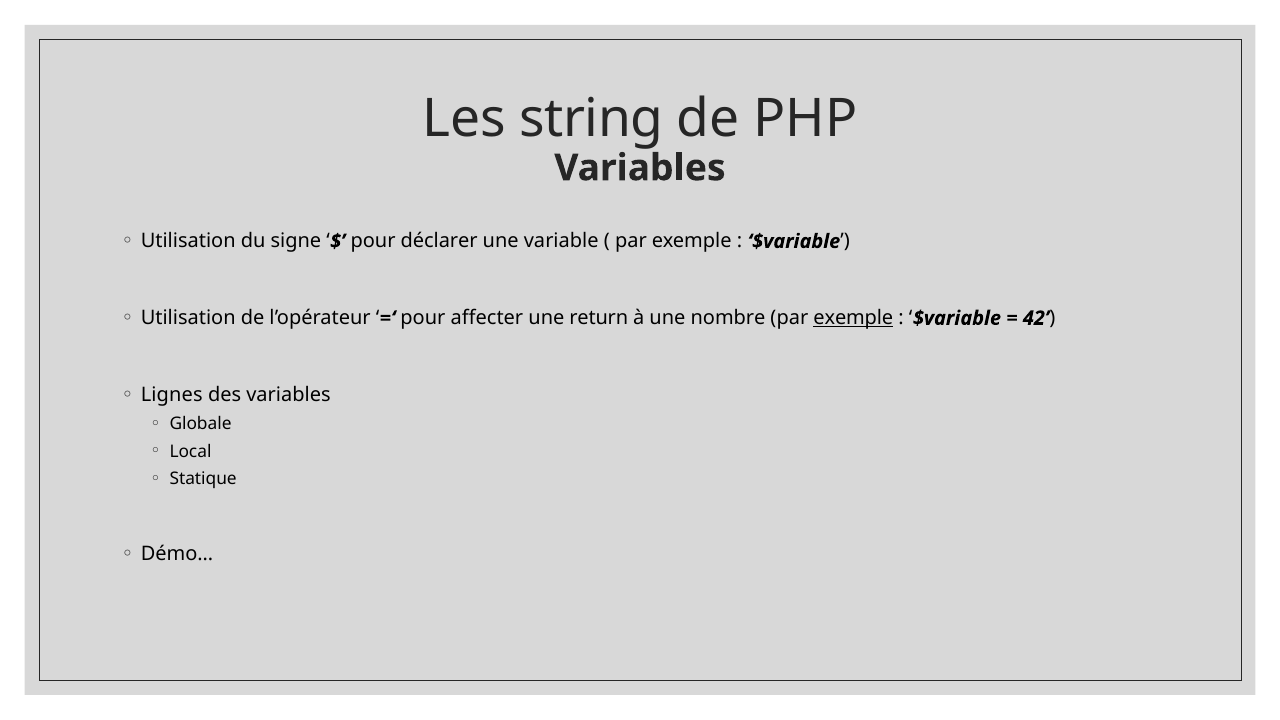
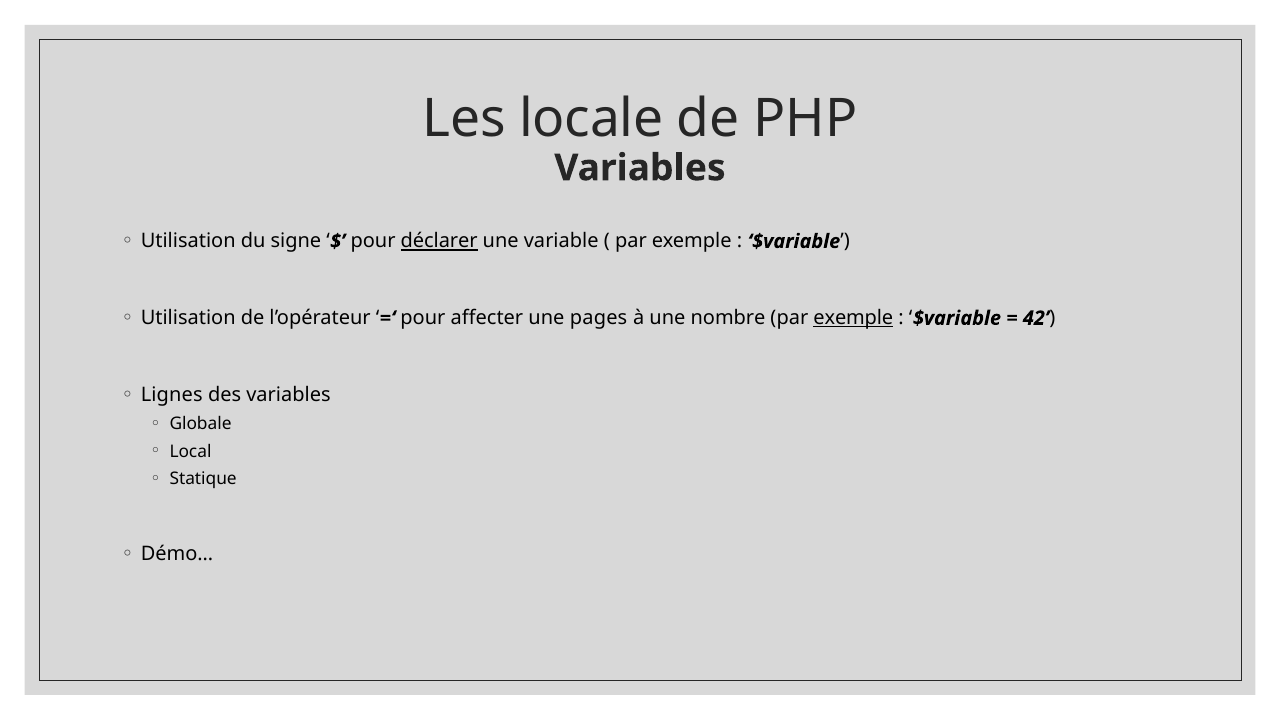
string: string -> locale
déclarer underline: none -> present
return: return -> pages
